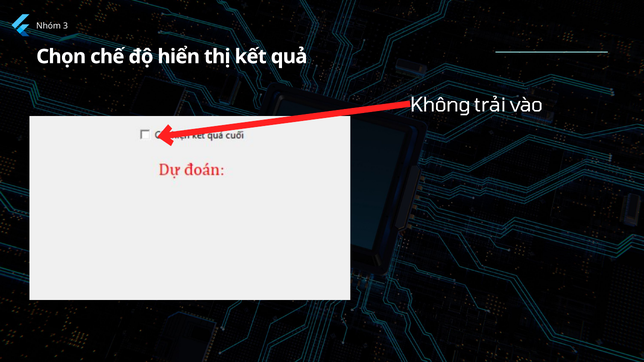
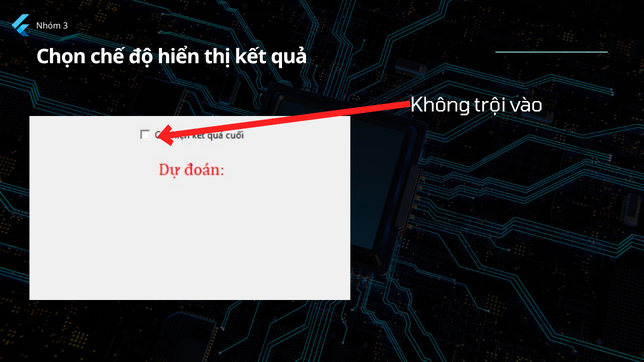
trải: trải -> trội
